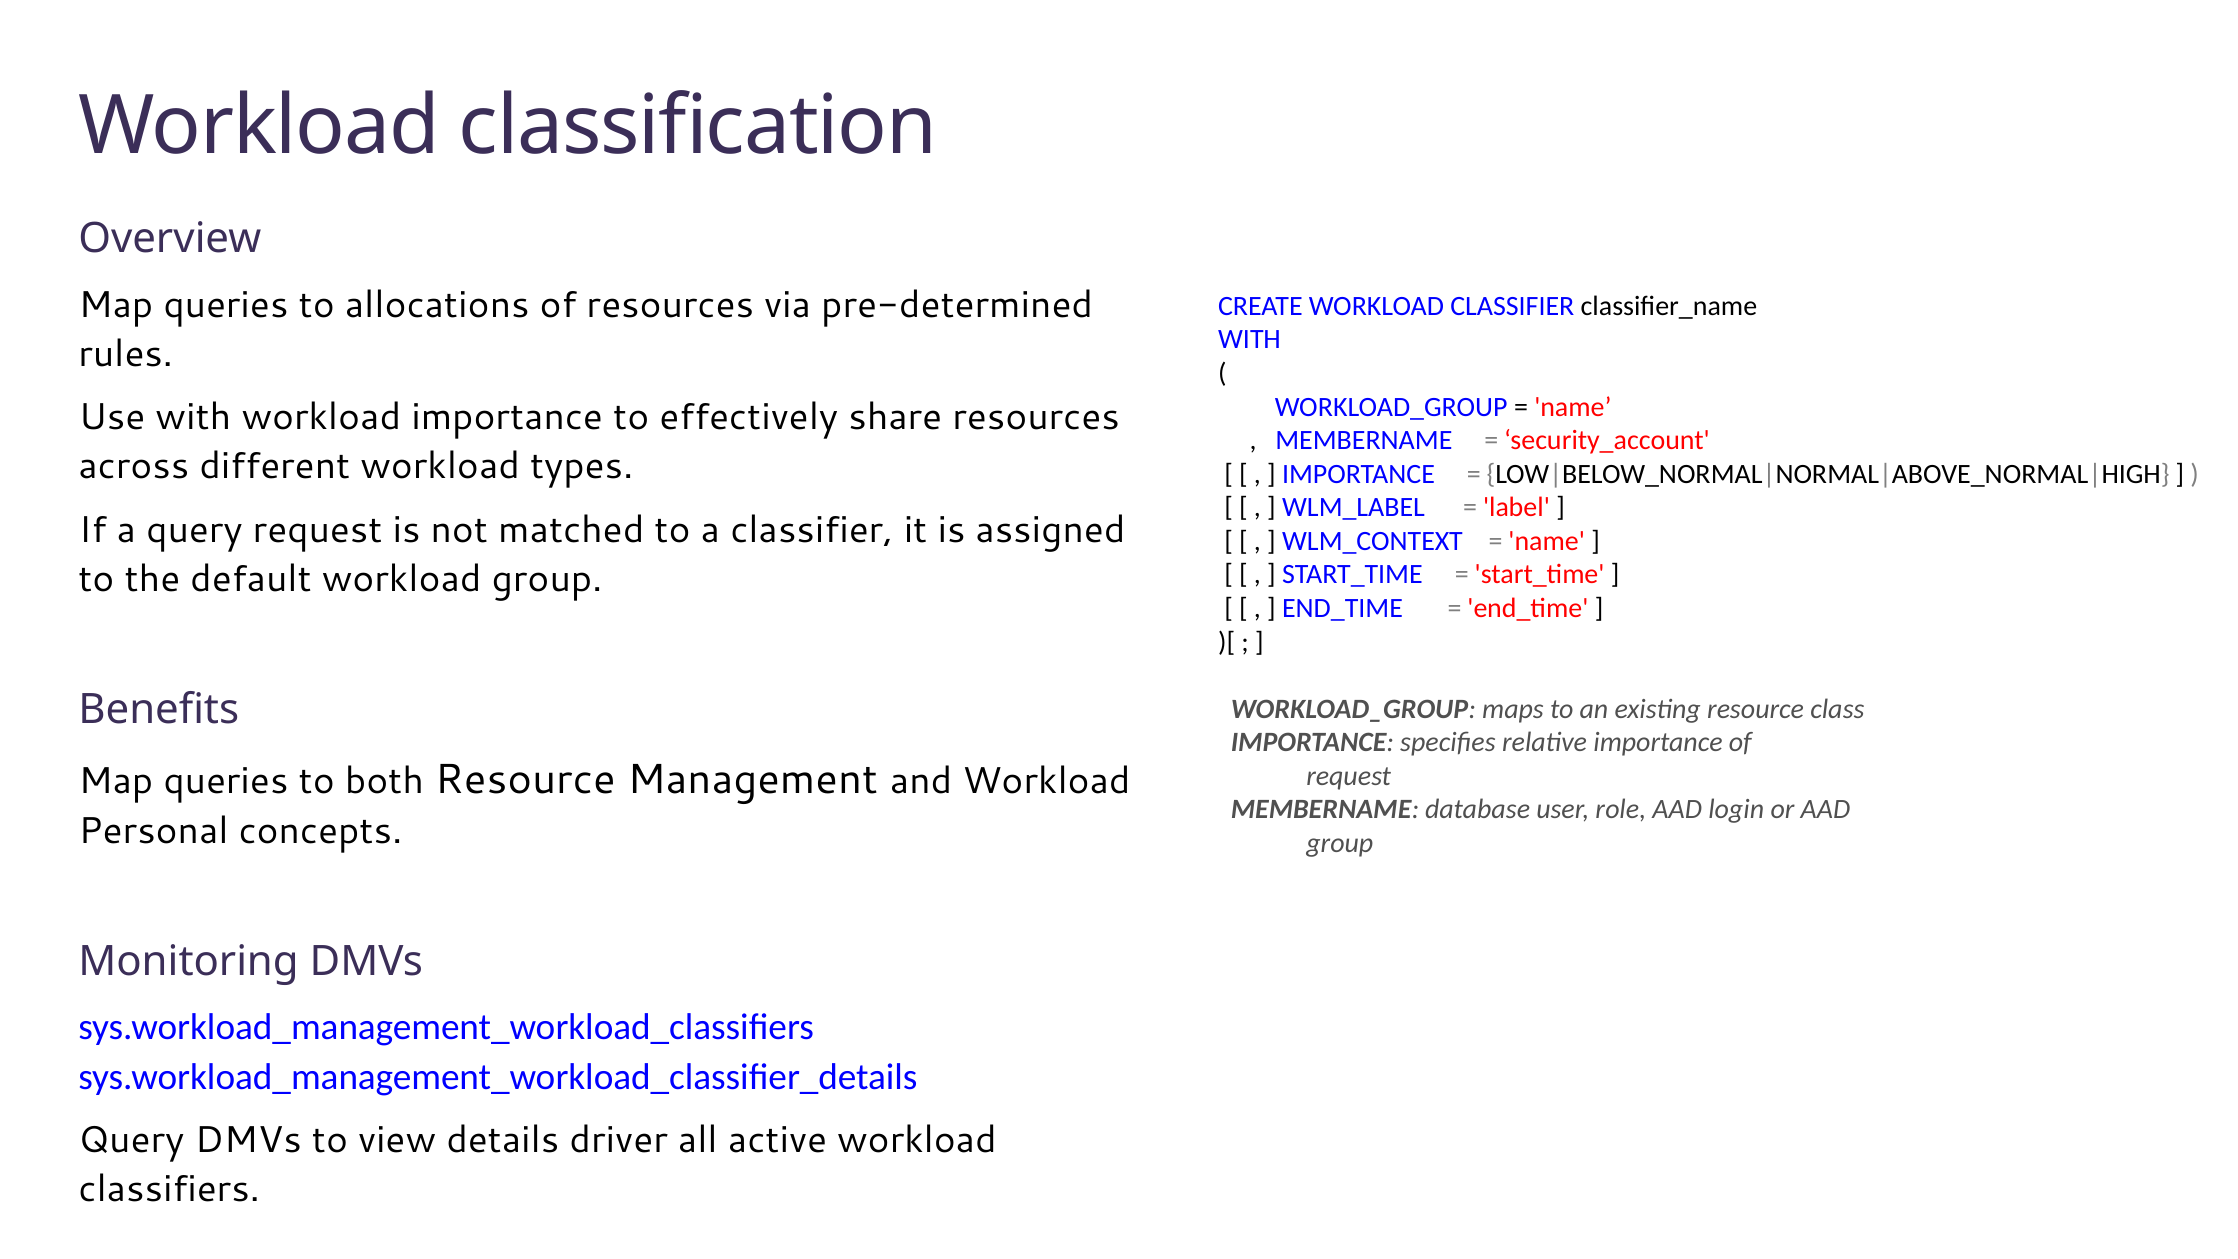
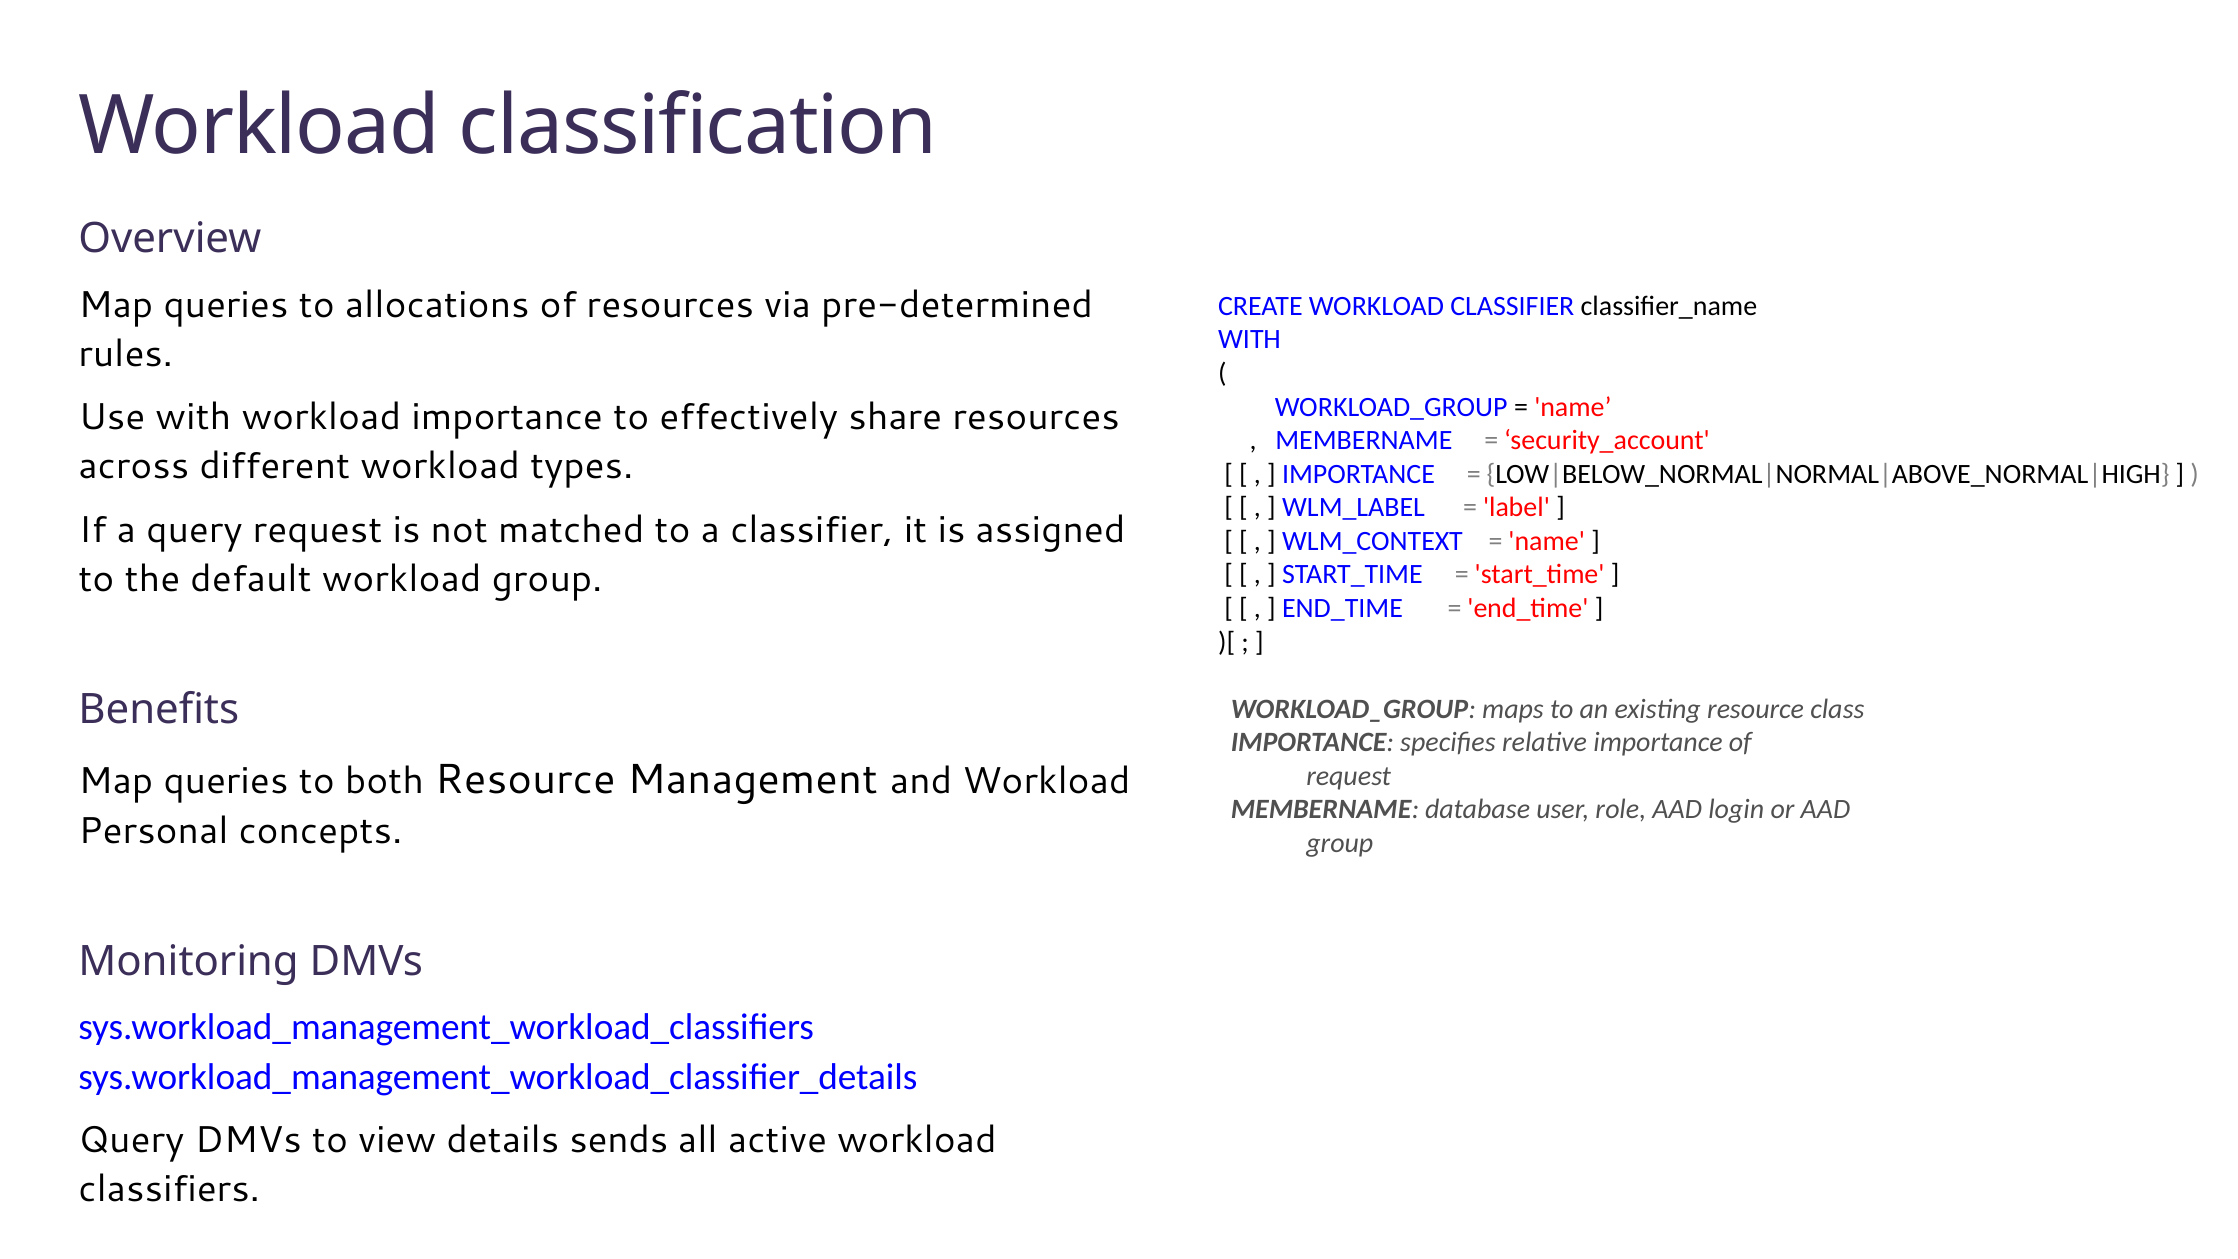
driver: driver -> sends
